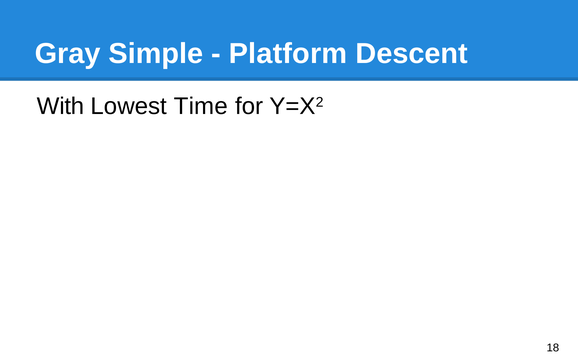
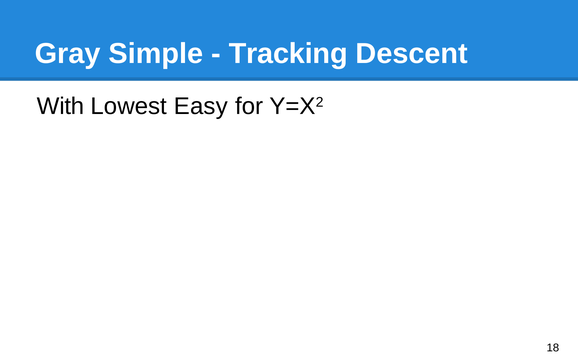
Platform: Platform -> Tracking
Time: Time -> Easy
